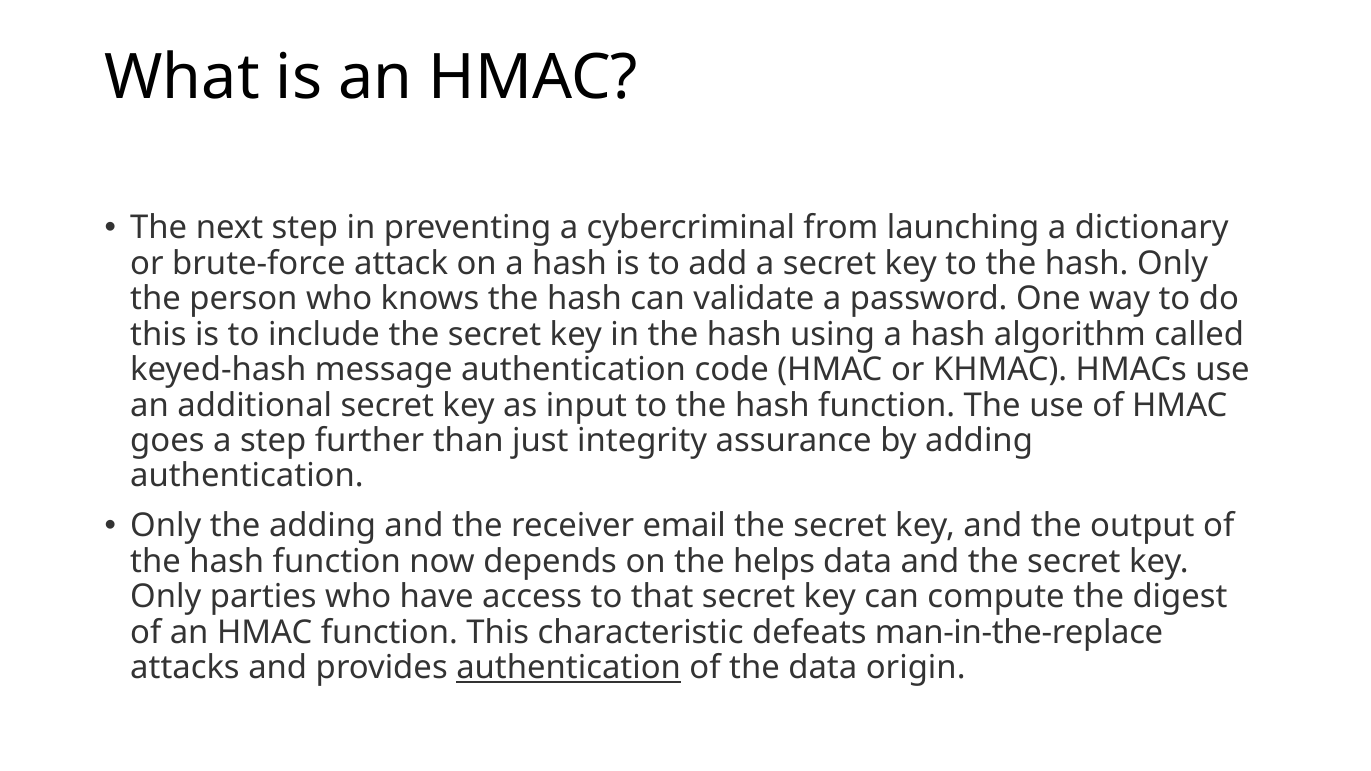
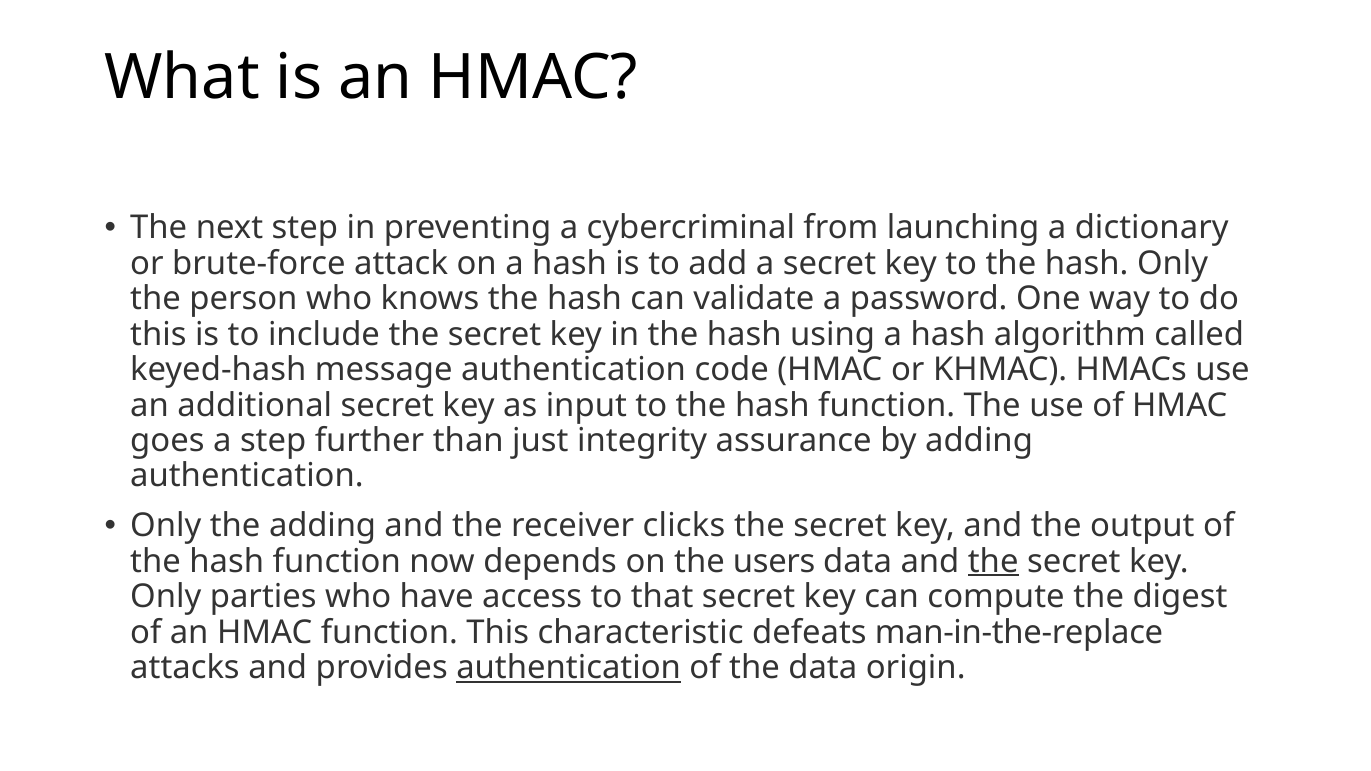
email: email -> clicks
helps: helps -> users
the at (993, 561) underline: none -> present
